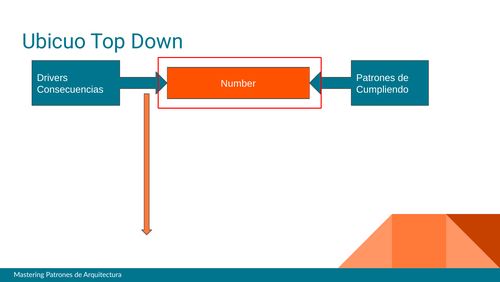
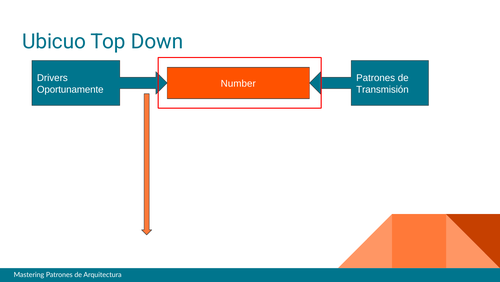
Consecuencias: Consecuencias -> Oportunamente
Cumpliendo: Cumpliendo -> Transmisión
